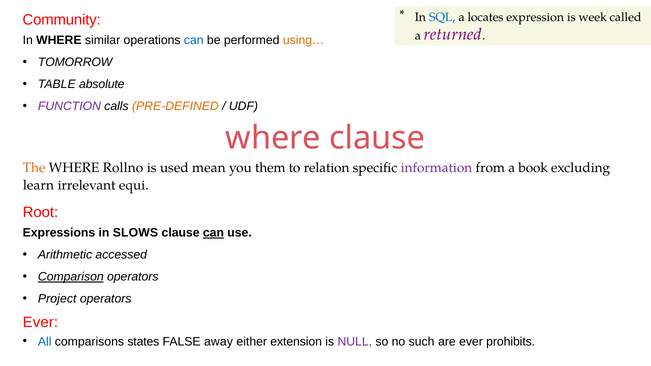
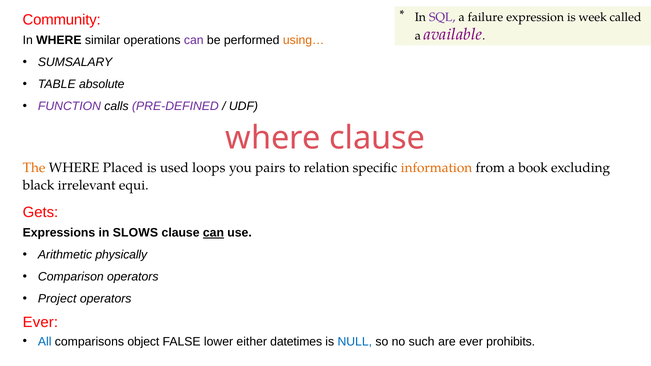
SQL colour: blue -> purple
locates: locates -> failure
returned: returned -> available
can at (194, 40) colour: blue -> purple
TOMORROW: TOMORROW -> SUMSALARY
PRE-DEFINED colour: orange -> purple
Rollno: Rollno -> Placed
mean: mean -> loops
them: them -> pairs
information colour: purple -> orange
learn: learn -> black
Root: Root -> Gets
accessed: accessed -> physically
Comparison underline: present -> none
states: states -> object
away: away -> lower
extension: extension -> datetimes
NULL colour: purple -> blue
